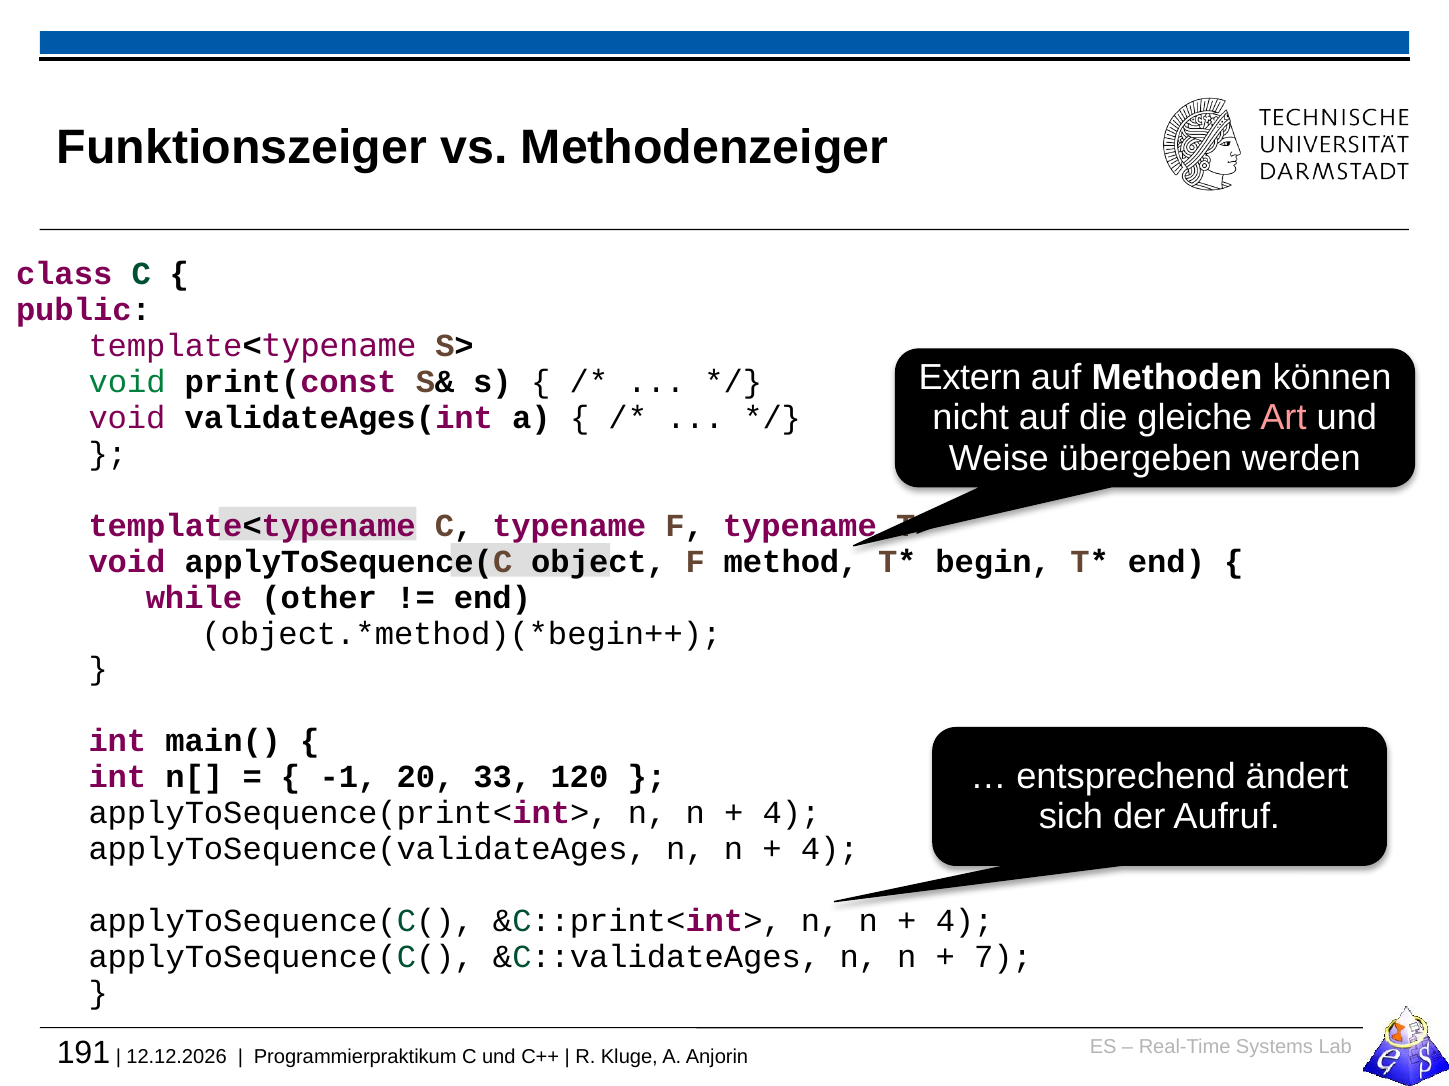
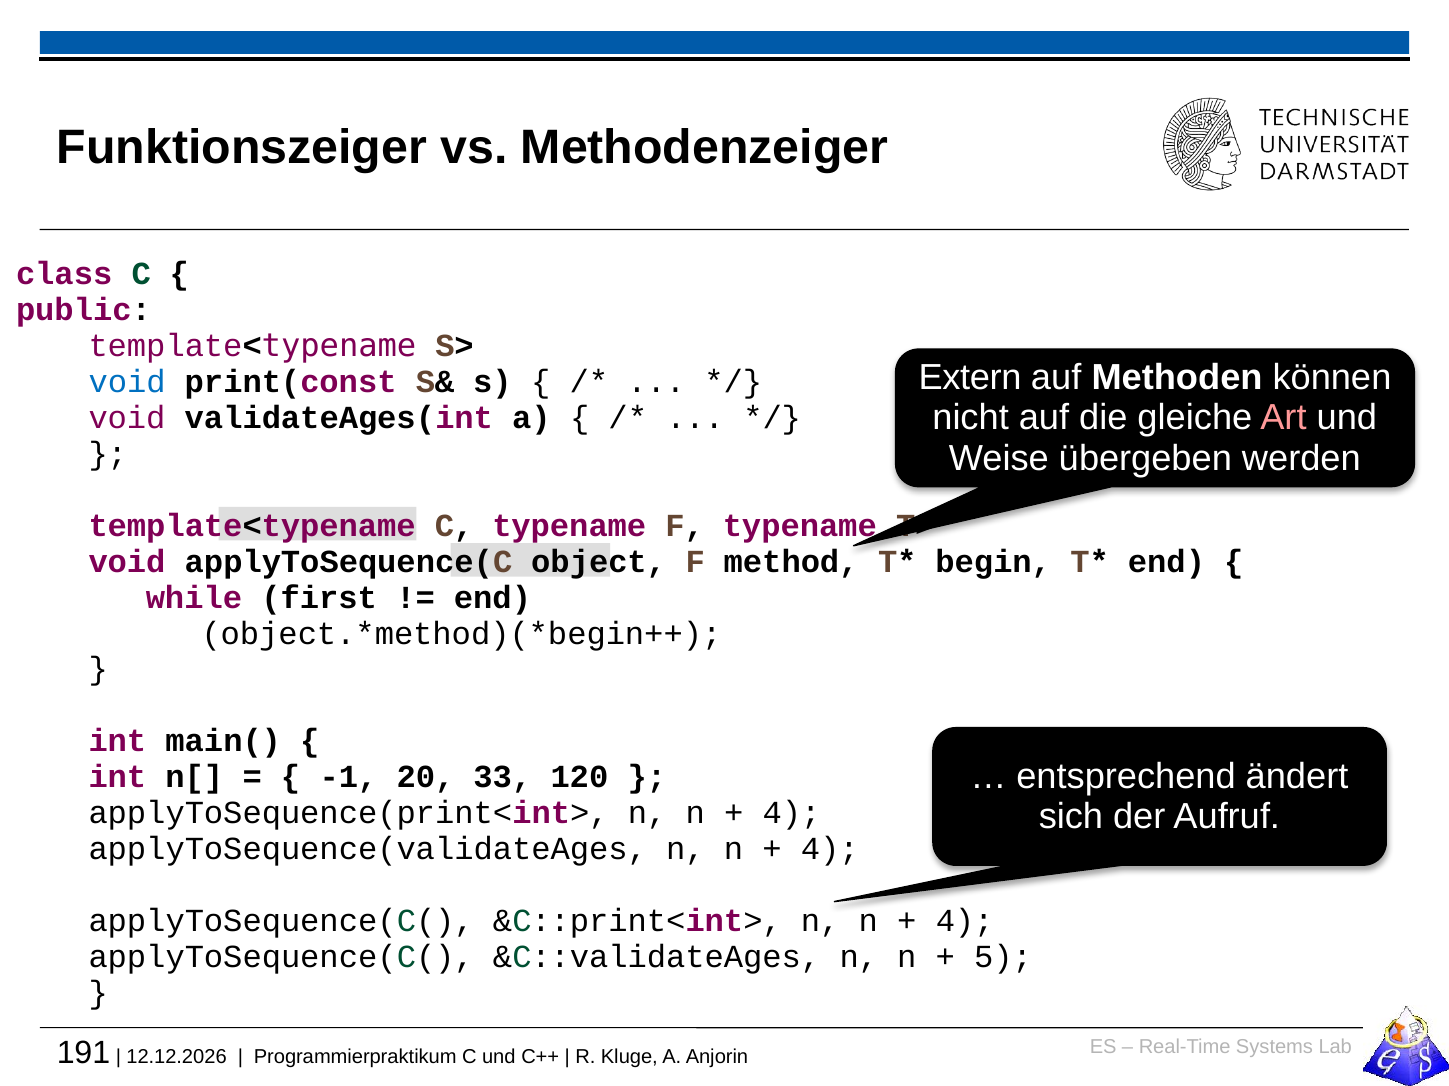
void at (127, 382) colour: green -> blue
other: other -> first
7: 7 -> 5
